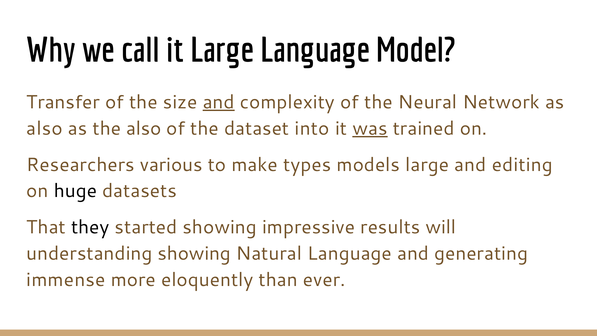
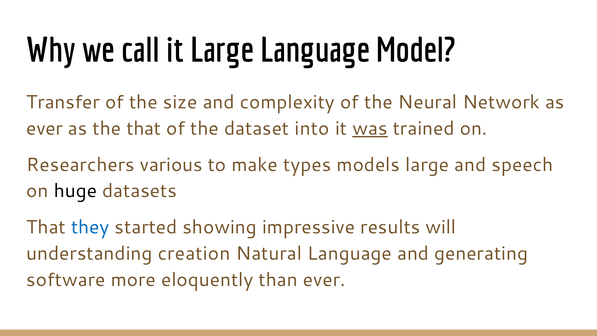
and at (219, 102) underline: present -> none
also at (44, 128): also -> ever
the also: also -> that
editing: editing -> speech
they colour: black -> blue
understanding showing: showing -> creation
immense: immense -> software
